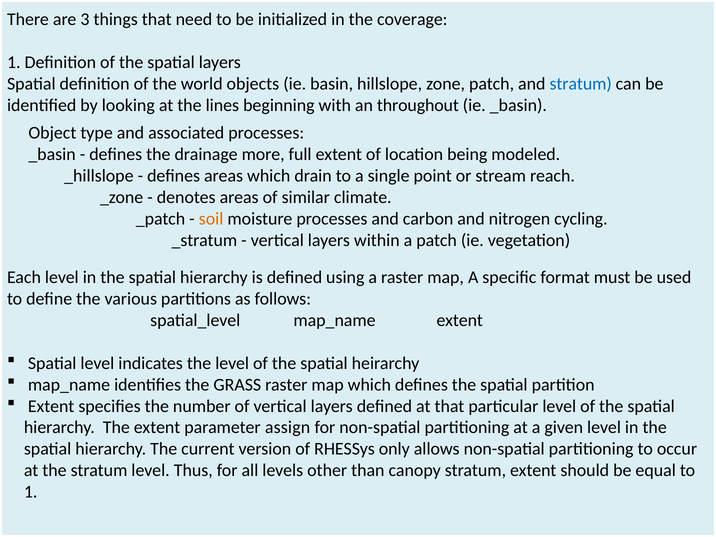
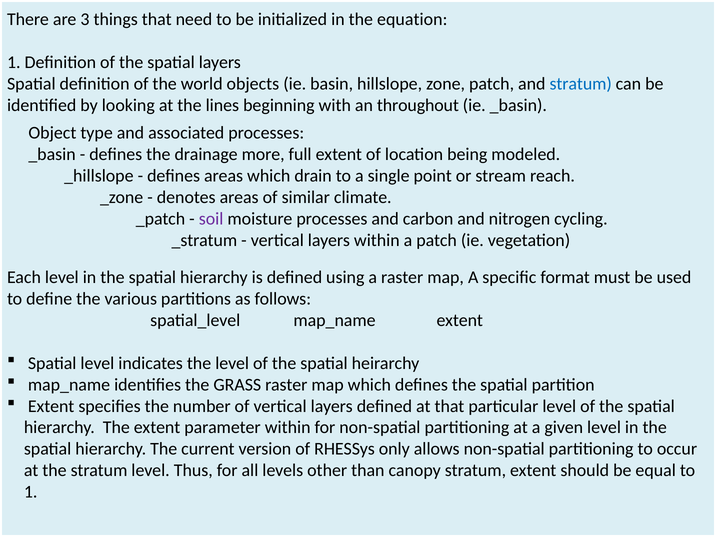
coverage: coverage -> equation
soil colour: orange -> purple
parameter assign: assign -> within
